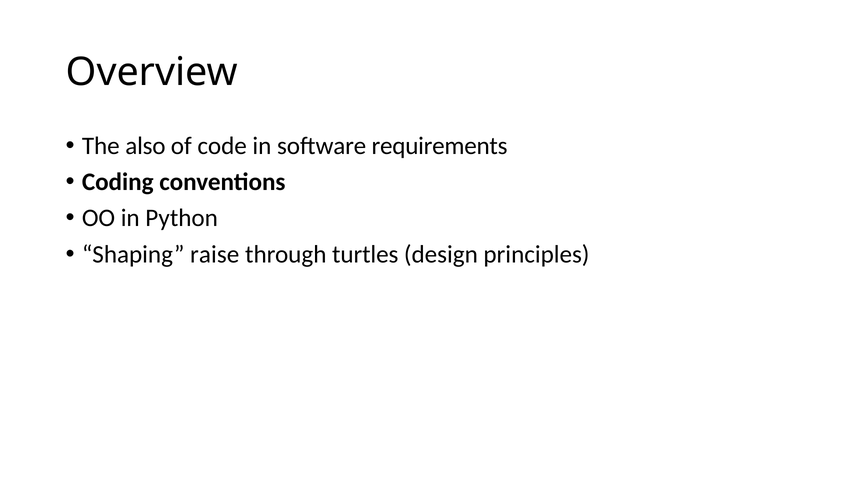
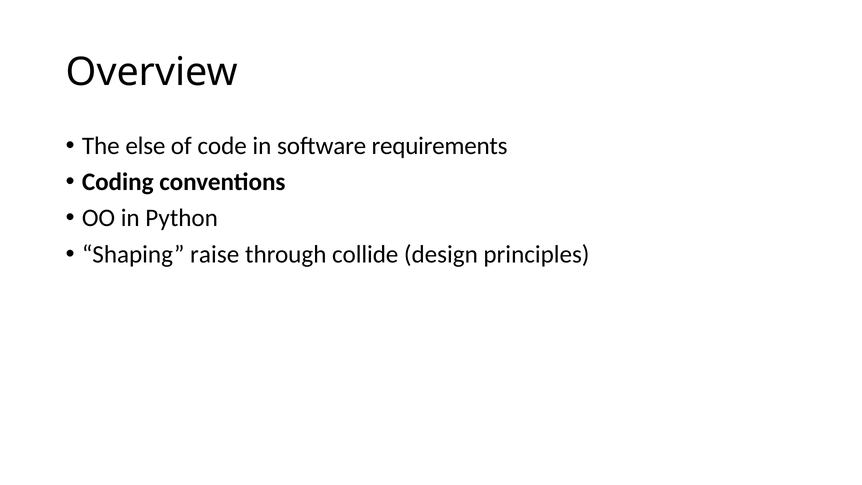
also: also -> else
turtles: turtles -> collide
